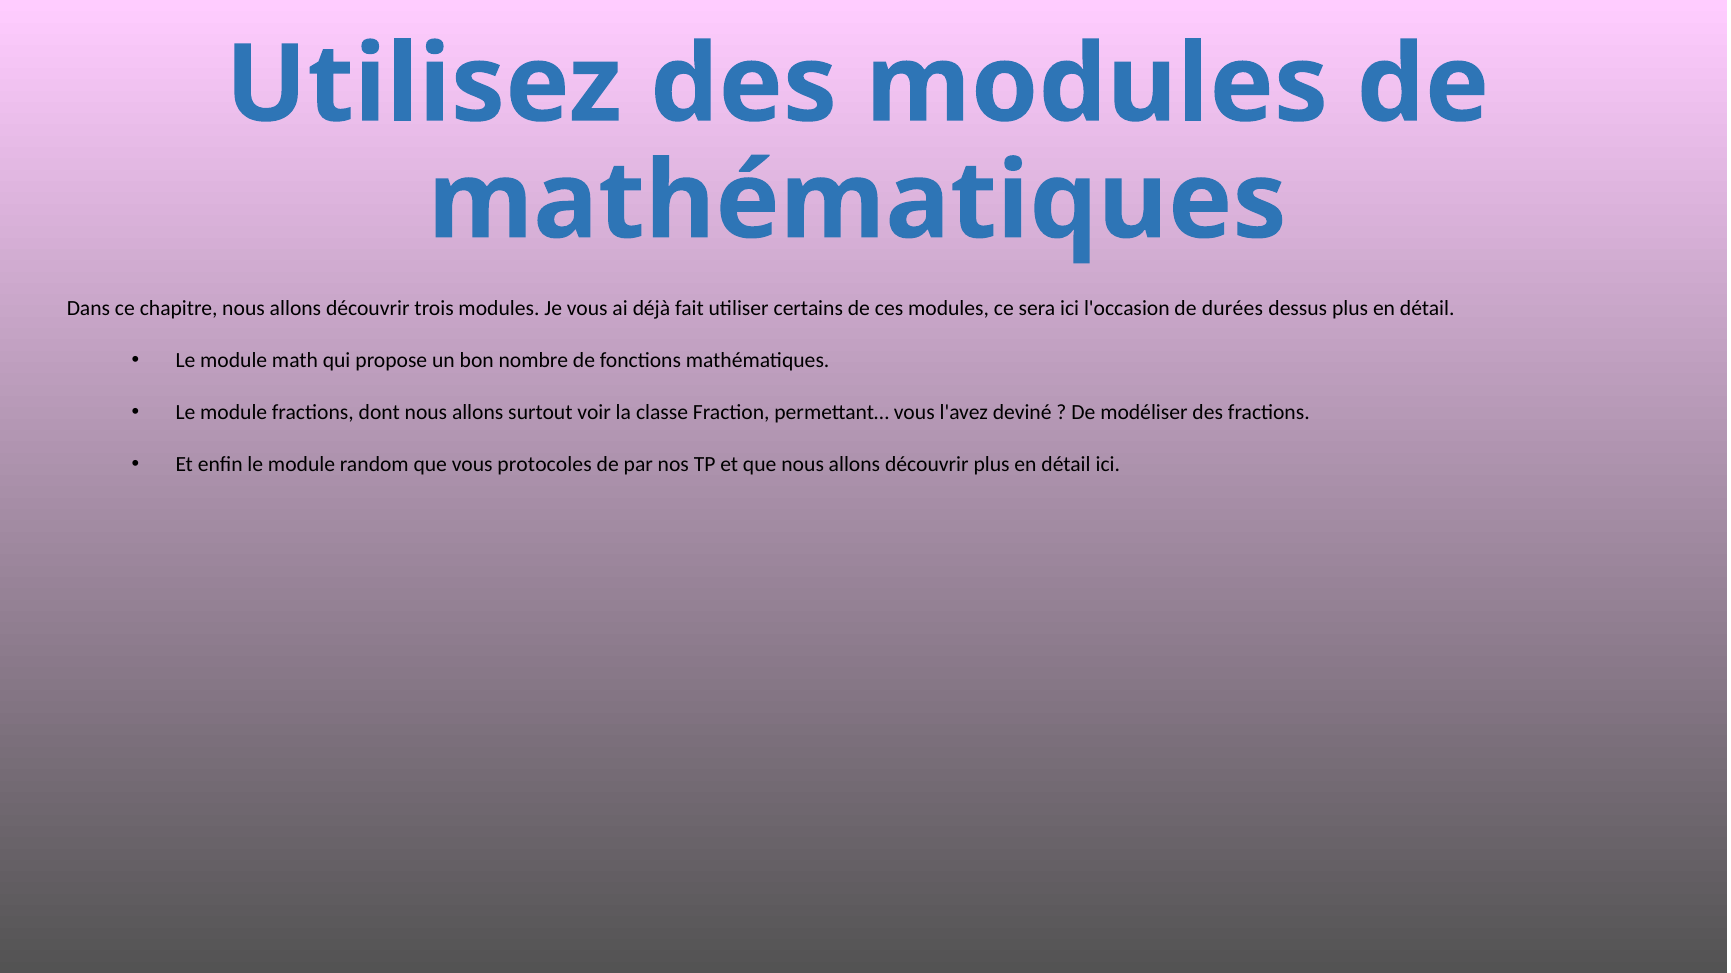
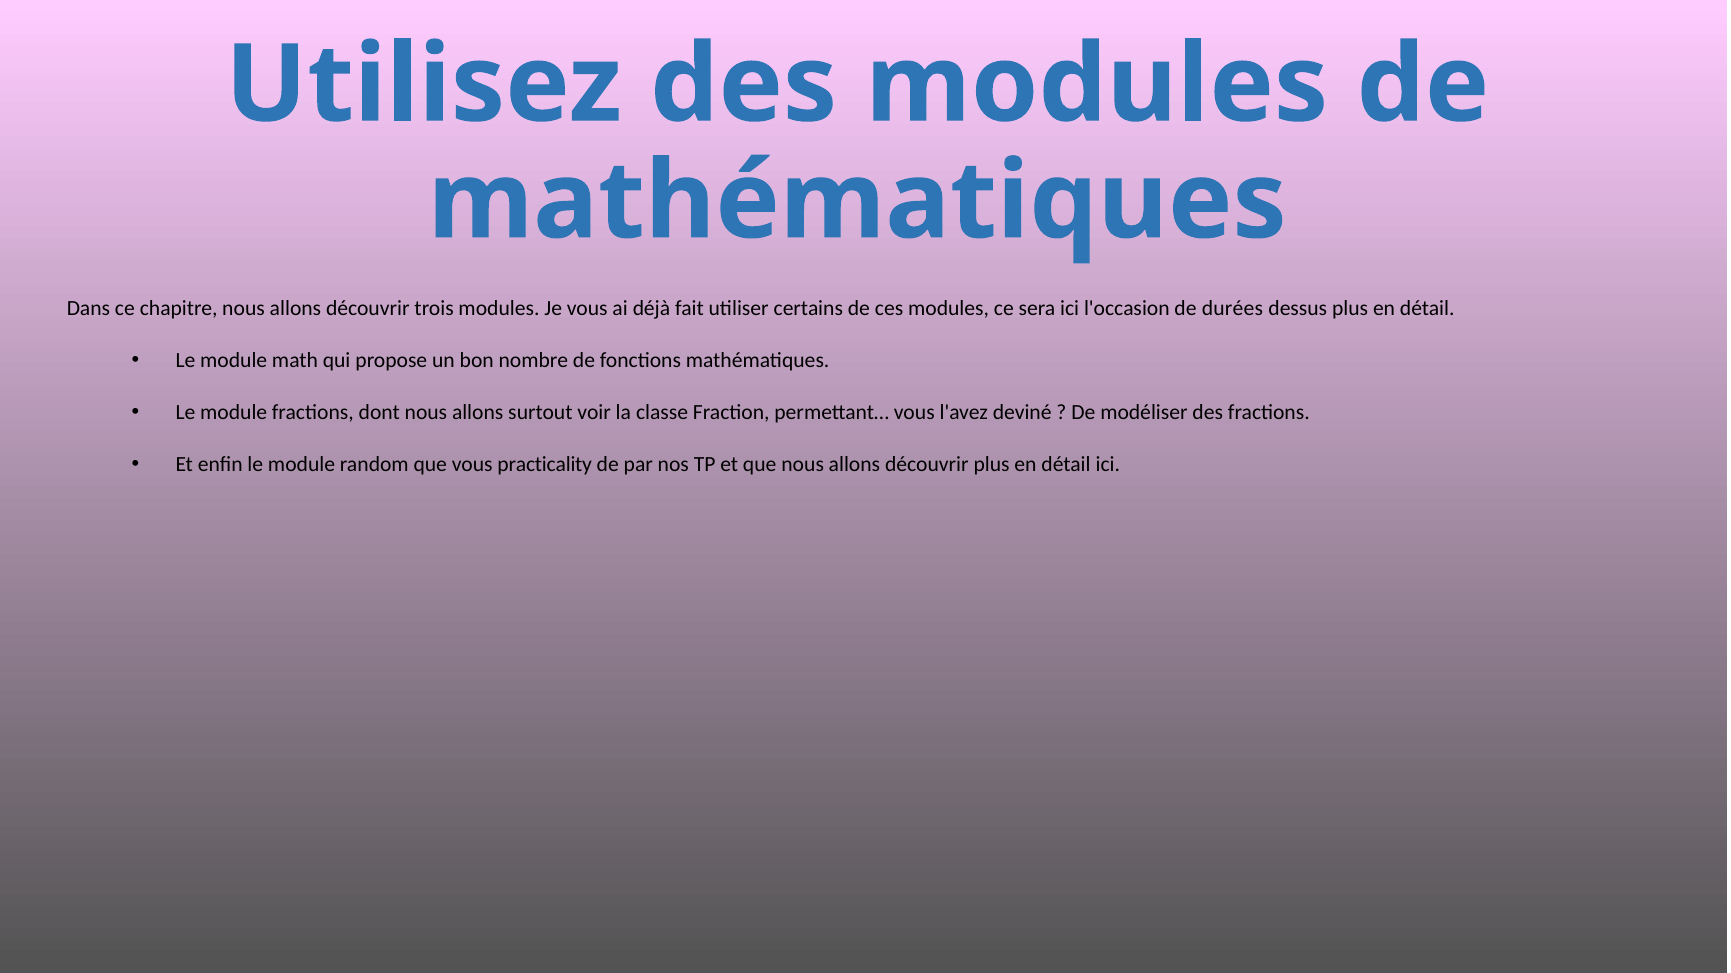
protocoles: protocoles -> practicality
